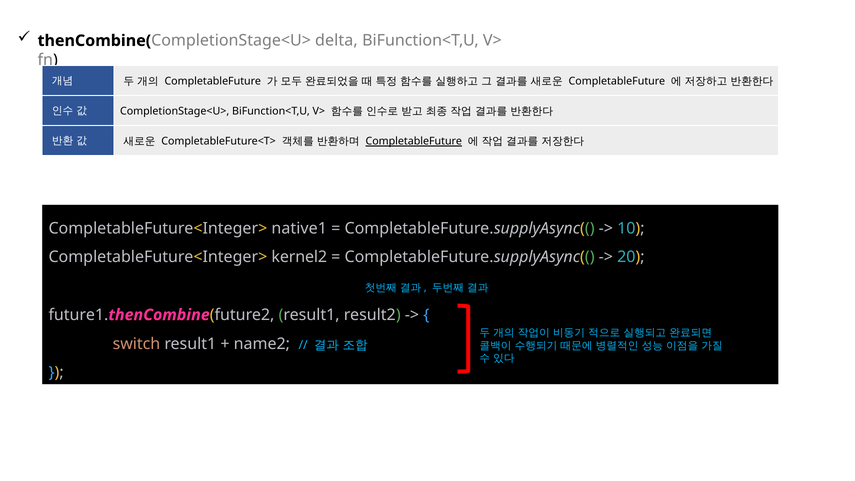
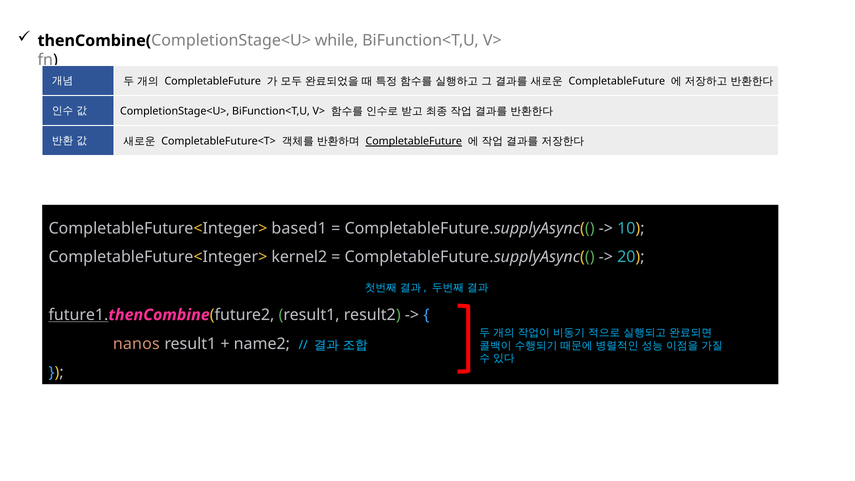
delta: delta -> while
native1: native1 -> based1
future1 underline: none -> present
switch: switch -> nanos
